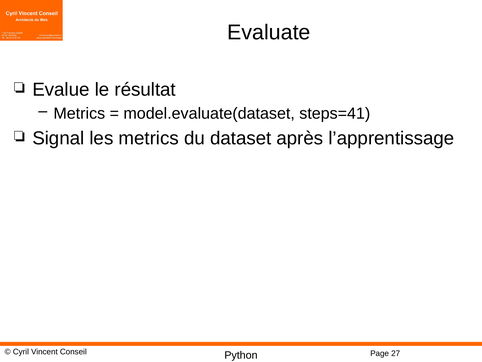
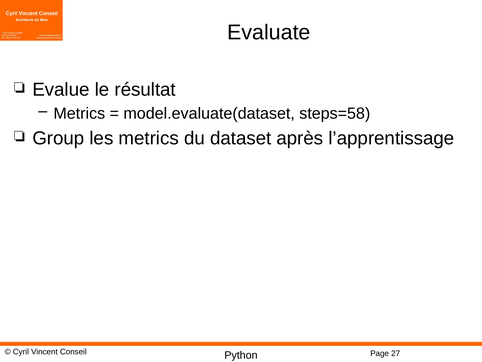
steps=41: steps=41 -> steps=58
Signal: Signal -> Group
